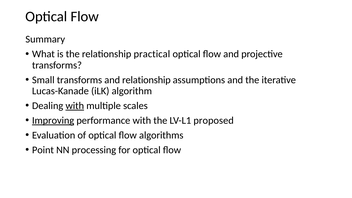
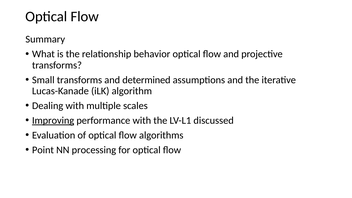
practical: practical -> behavior
and relationship: relationship -> determined
with at (75, 106) underline: present -> none
proposed: proposed -> discussed
